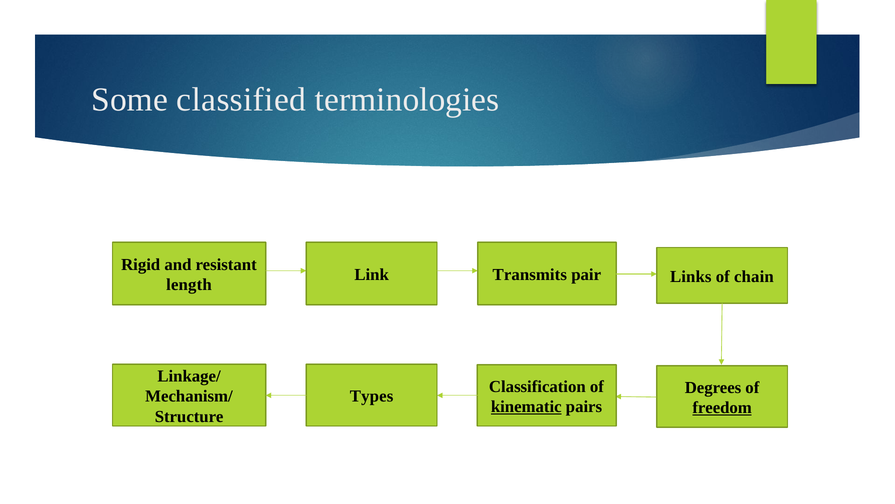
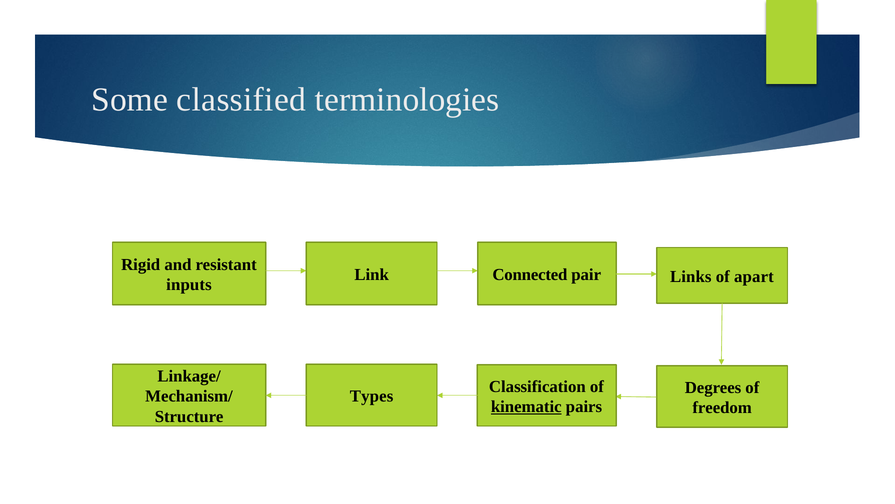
Transmits: Transmits -> Connected
chain: chain -> apart
length: length -> inputs
freedom underline: present -> none
